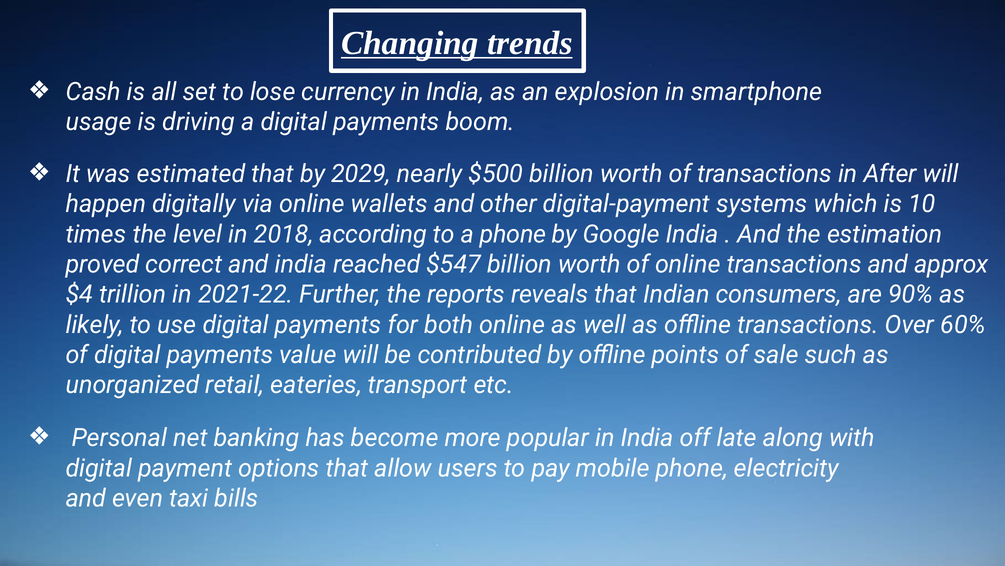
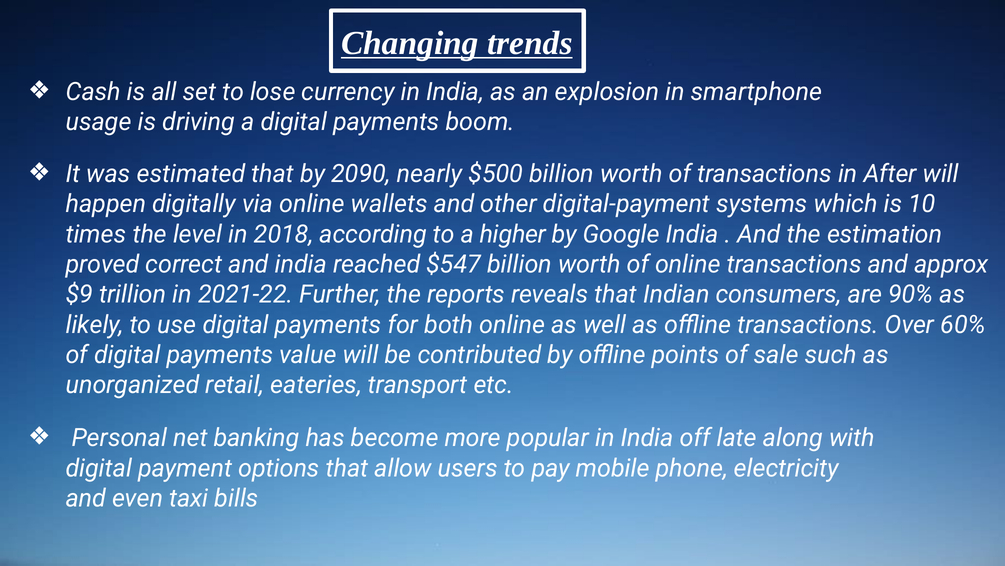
2029: 2029 -> 2090
a phone: phone -> higher
$4: $4 -> $9
